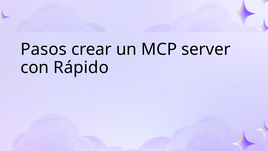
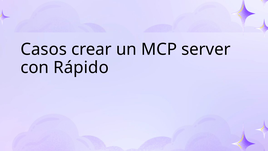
Pasos: Pasos -> Casos
